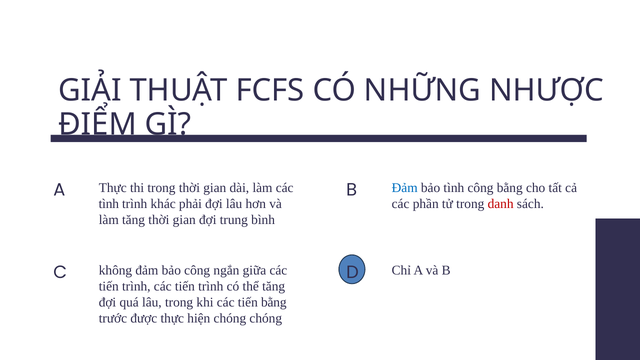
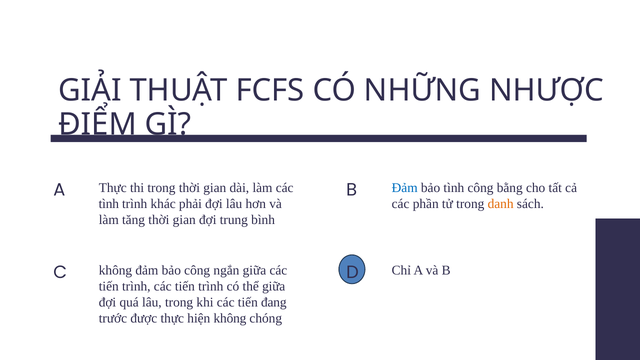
danh colour: red -> orange
thể tăng: tăng -> giữa
tiến bằng: bằng -> đang
hiện chóng: chóng -> không
